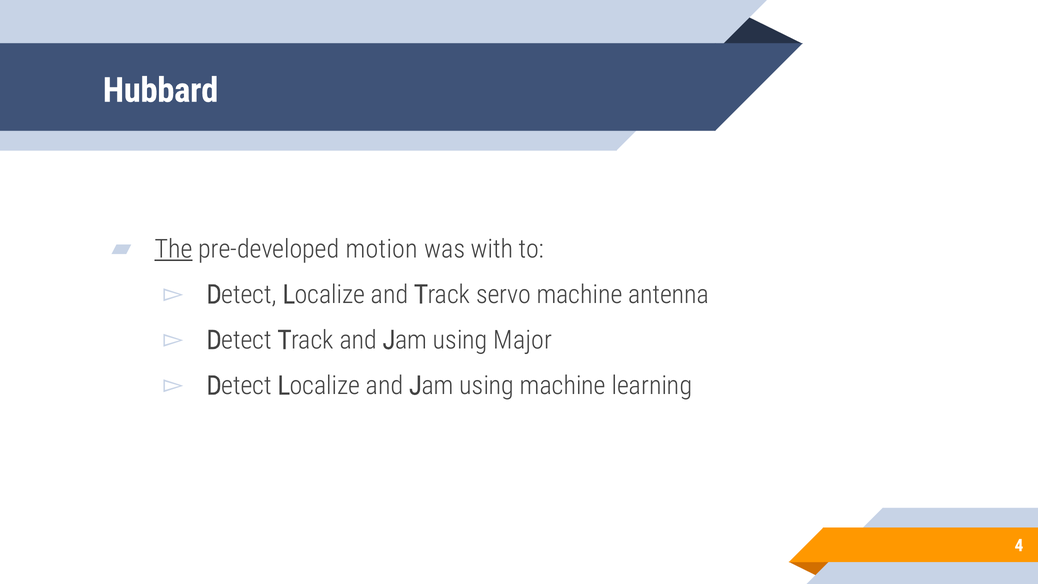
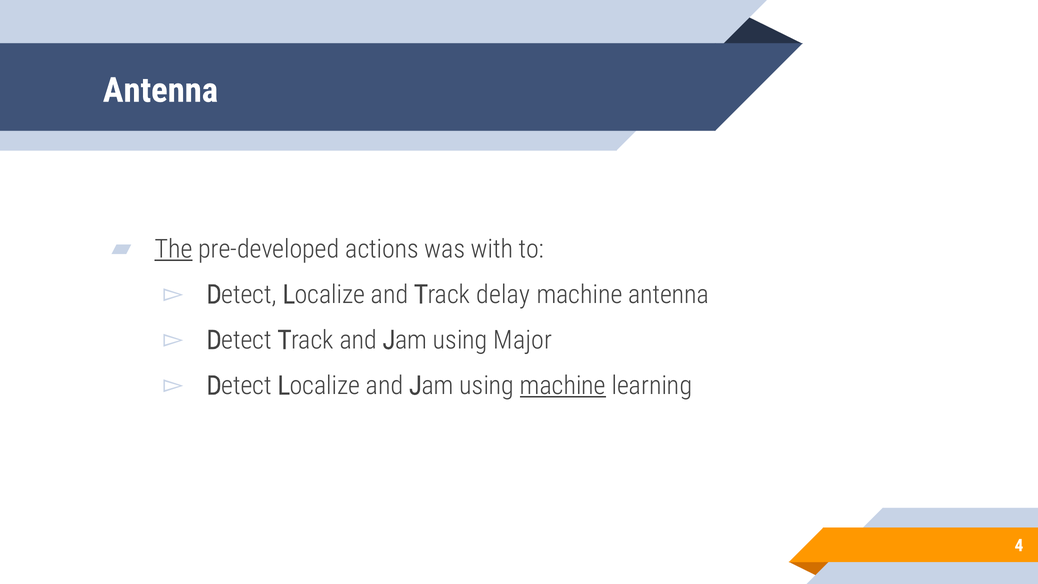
Hubbard at (161, 90): Hubbard -> Antenna
motion: motion -> actions
servo: servo -> delay
machine at (563, 386) underline: none -> present
